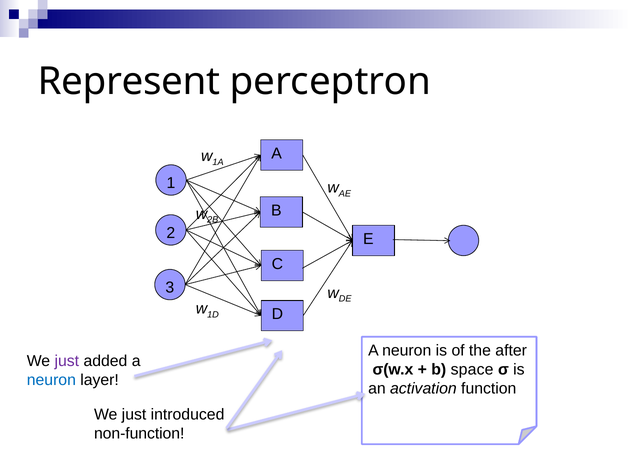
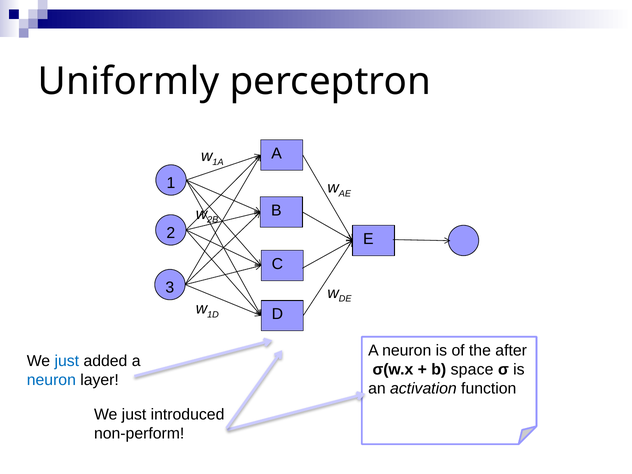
Represent: Represent -> Uniformly
just at (67, 361) colour: purple -> blue
non-function: non-function -> non-perform
